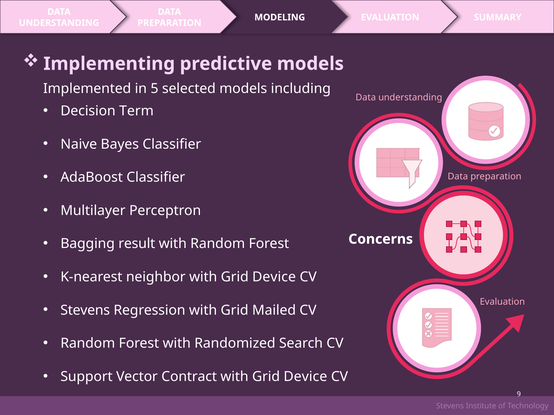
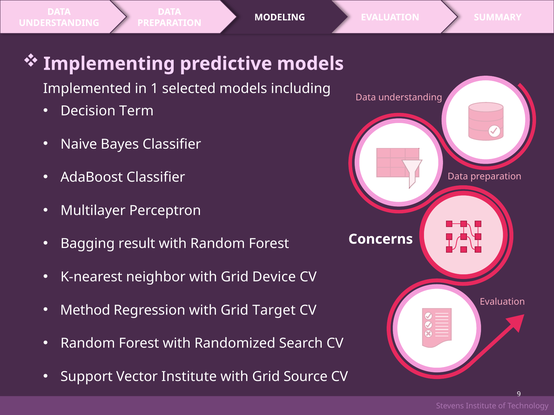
5: 5 -> 1
Stevens at (85, 311): Stevens -> Method
Mailed: Mailed -> Target
Vector Contract: Contract -> Institute
Device at (305, 377): Device -> Source
